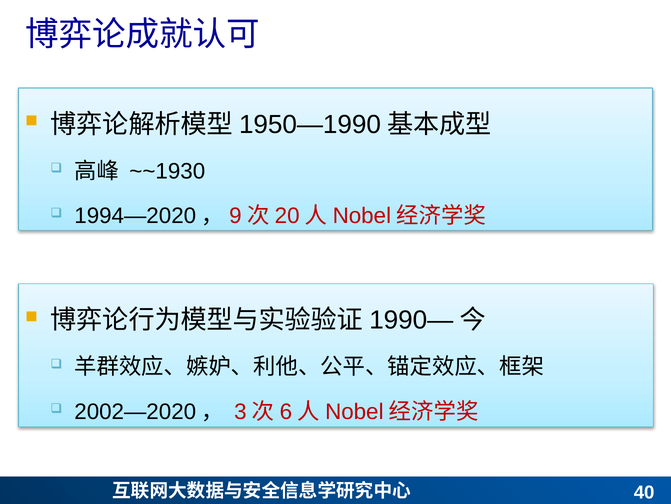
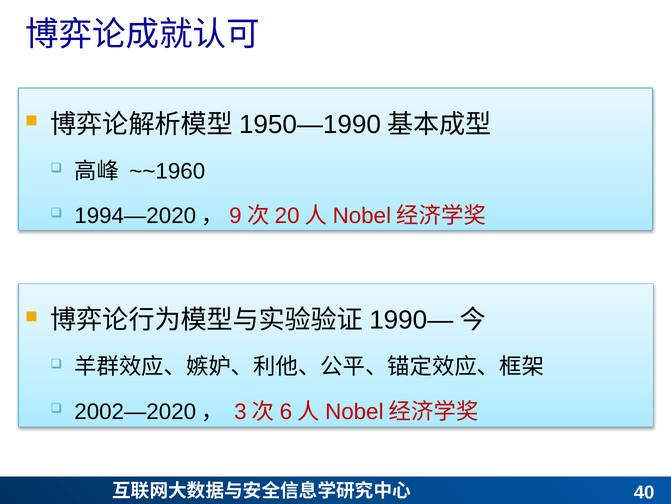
~~1930: ~~1930 -> ~~1960
